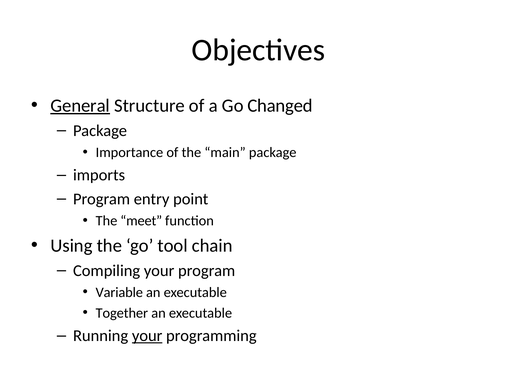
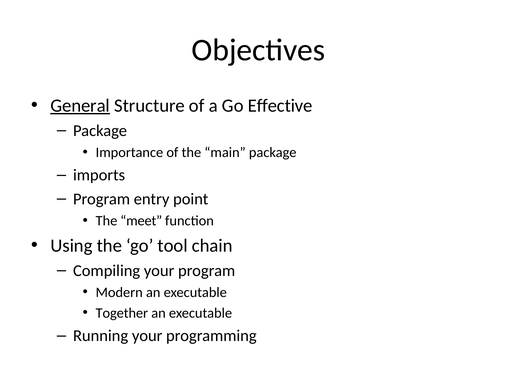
Changed: Changed -> Effective
Variable: Variable -> Modern
your at (147, 336) underline: present -> none
